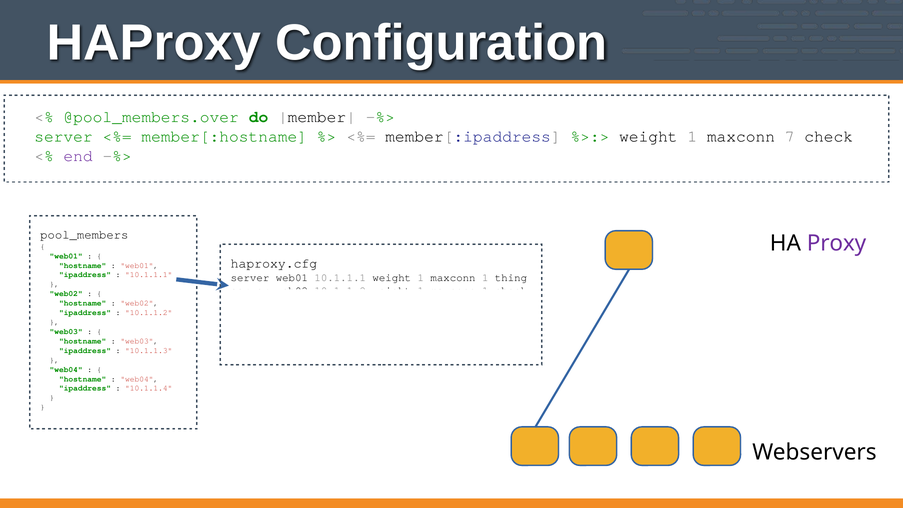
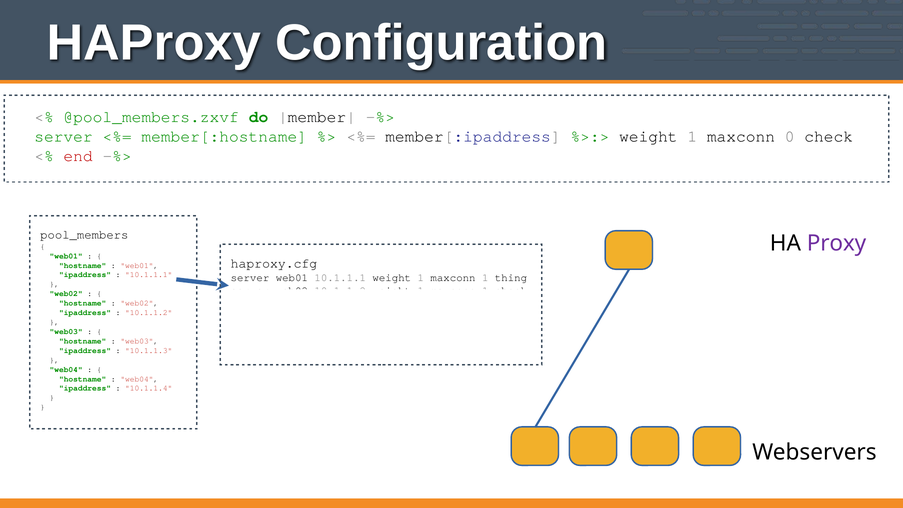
@pool_members.over: @pool_members.over -> @pool_members.zxvf
7: 7 -> 0
end colour: purple -> red
